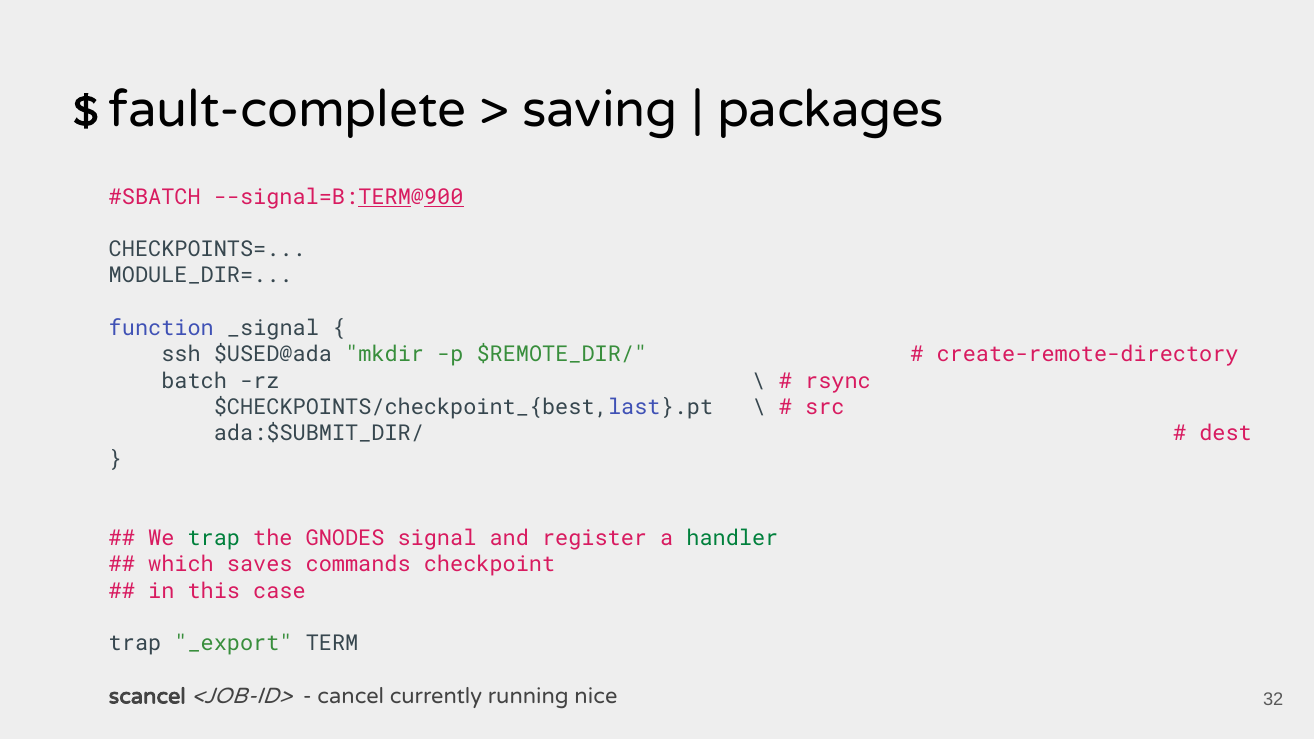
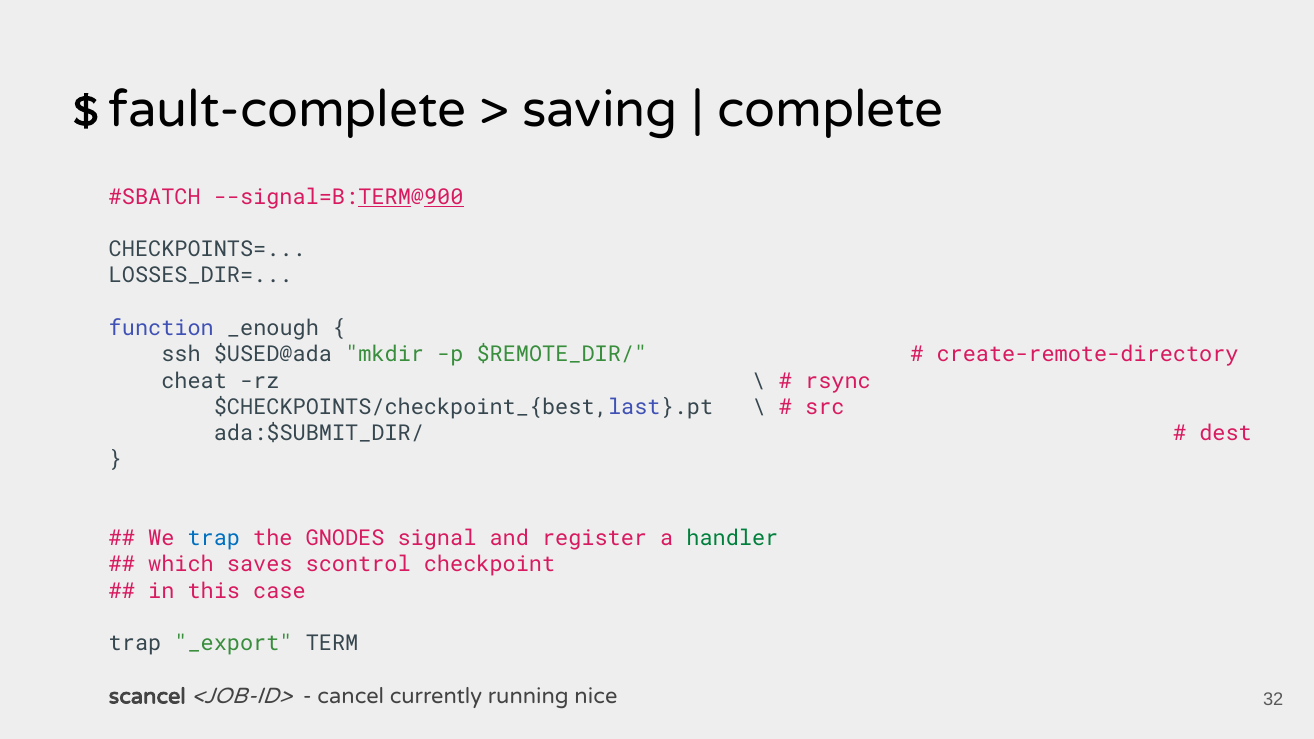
packages: packages -> complete
MODULE_DIR=: MODULE_DIR= -> LOSSES_DIR=
_signal: _signal -> _enough
batch: batch -> cheat
trap at (214, 539) colour: green -> blue
commands: commands -> scontrol
